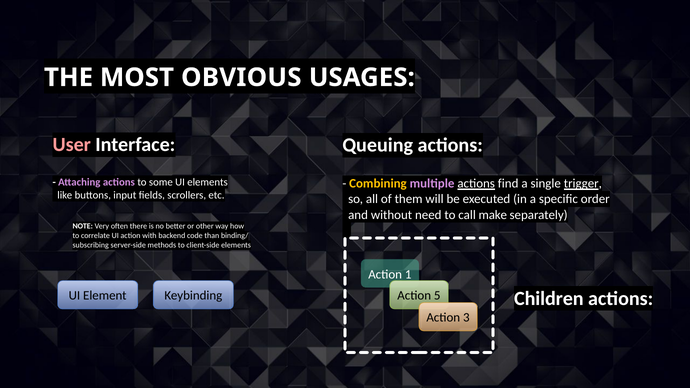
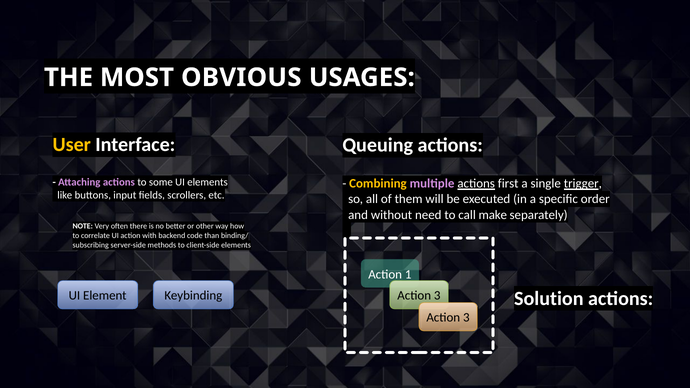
User colour: pink -> yellow
find: find -> first
Children: Children -> Solution
5 at (437, 296): 5 -> 3
